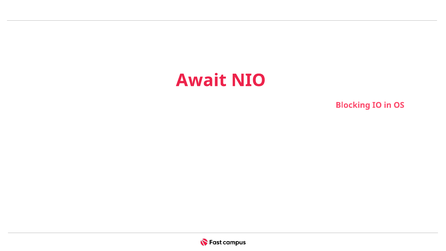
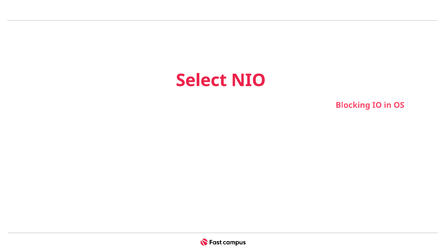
Await: Await -> Select
